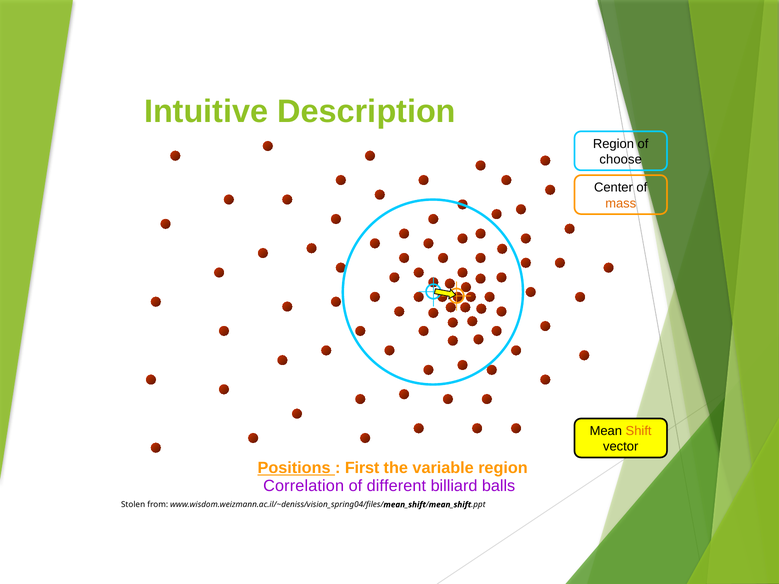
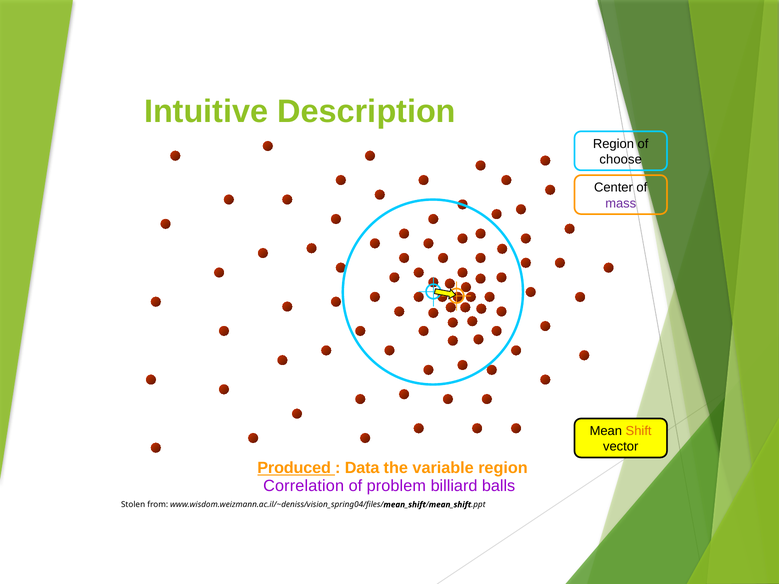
mass colour: orange -> purple
Positions: Positions -> Produced
First: First -> Data
different: different -> problem
